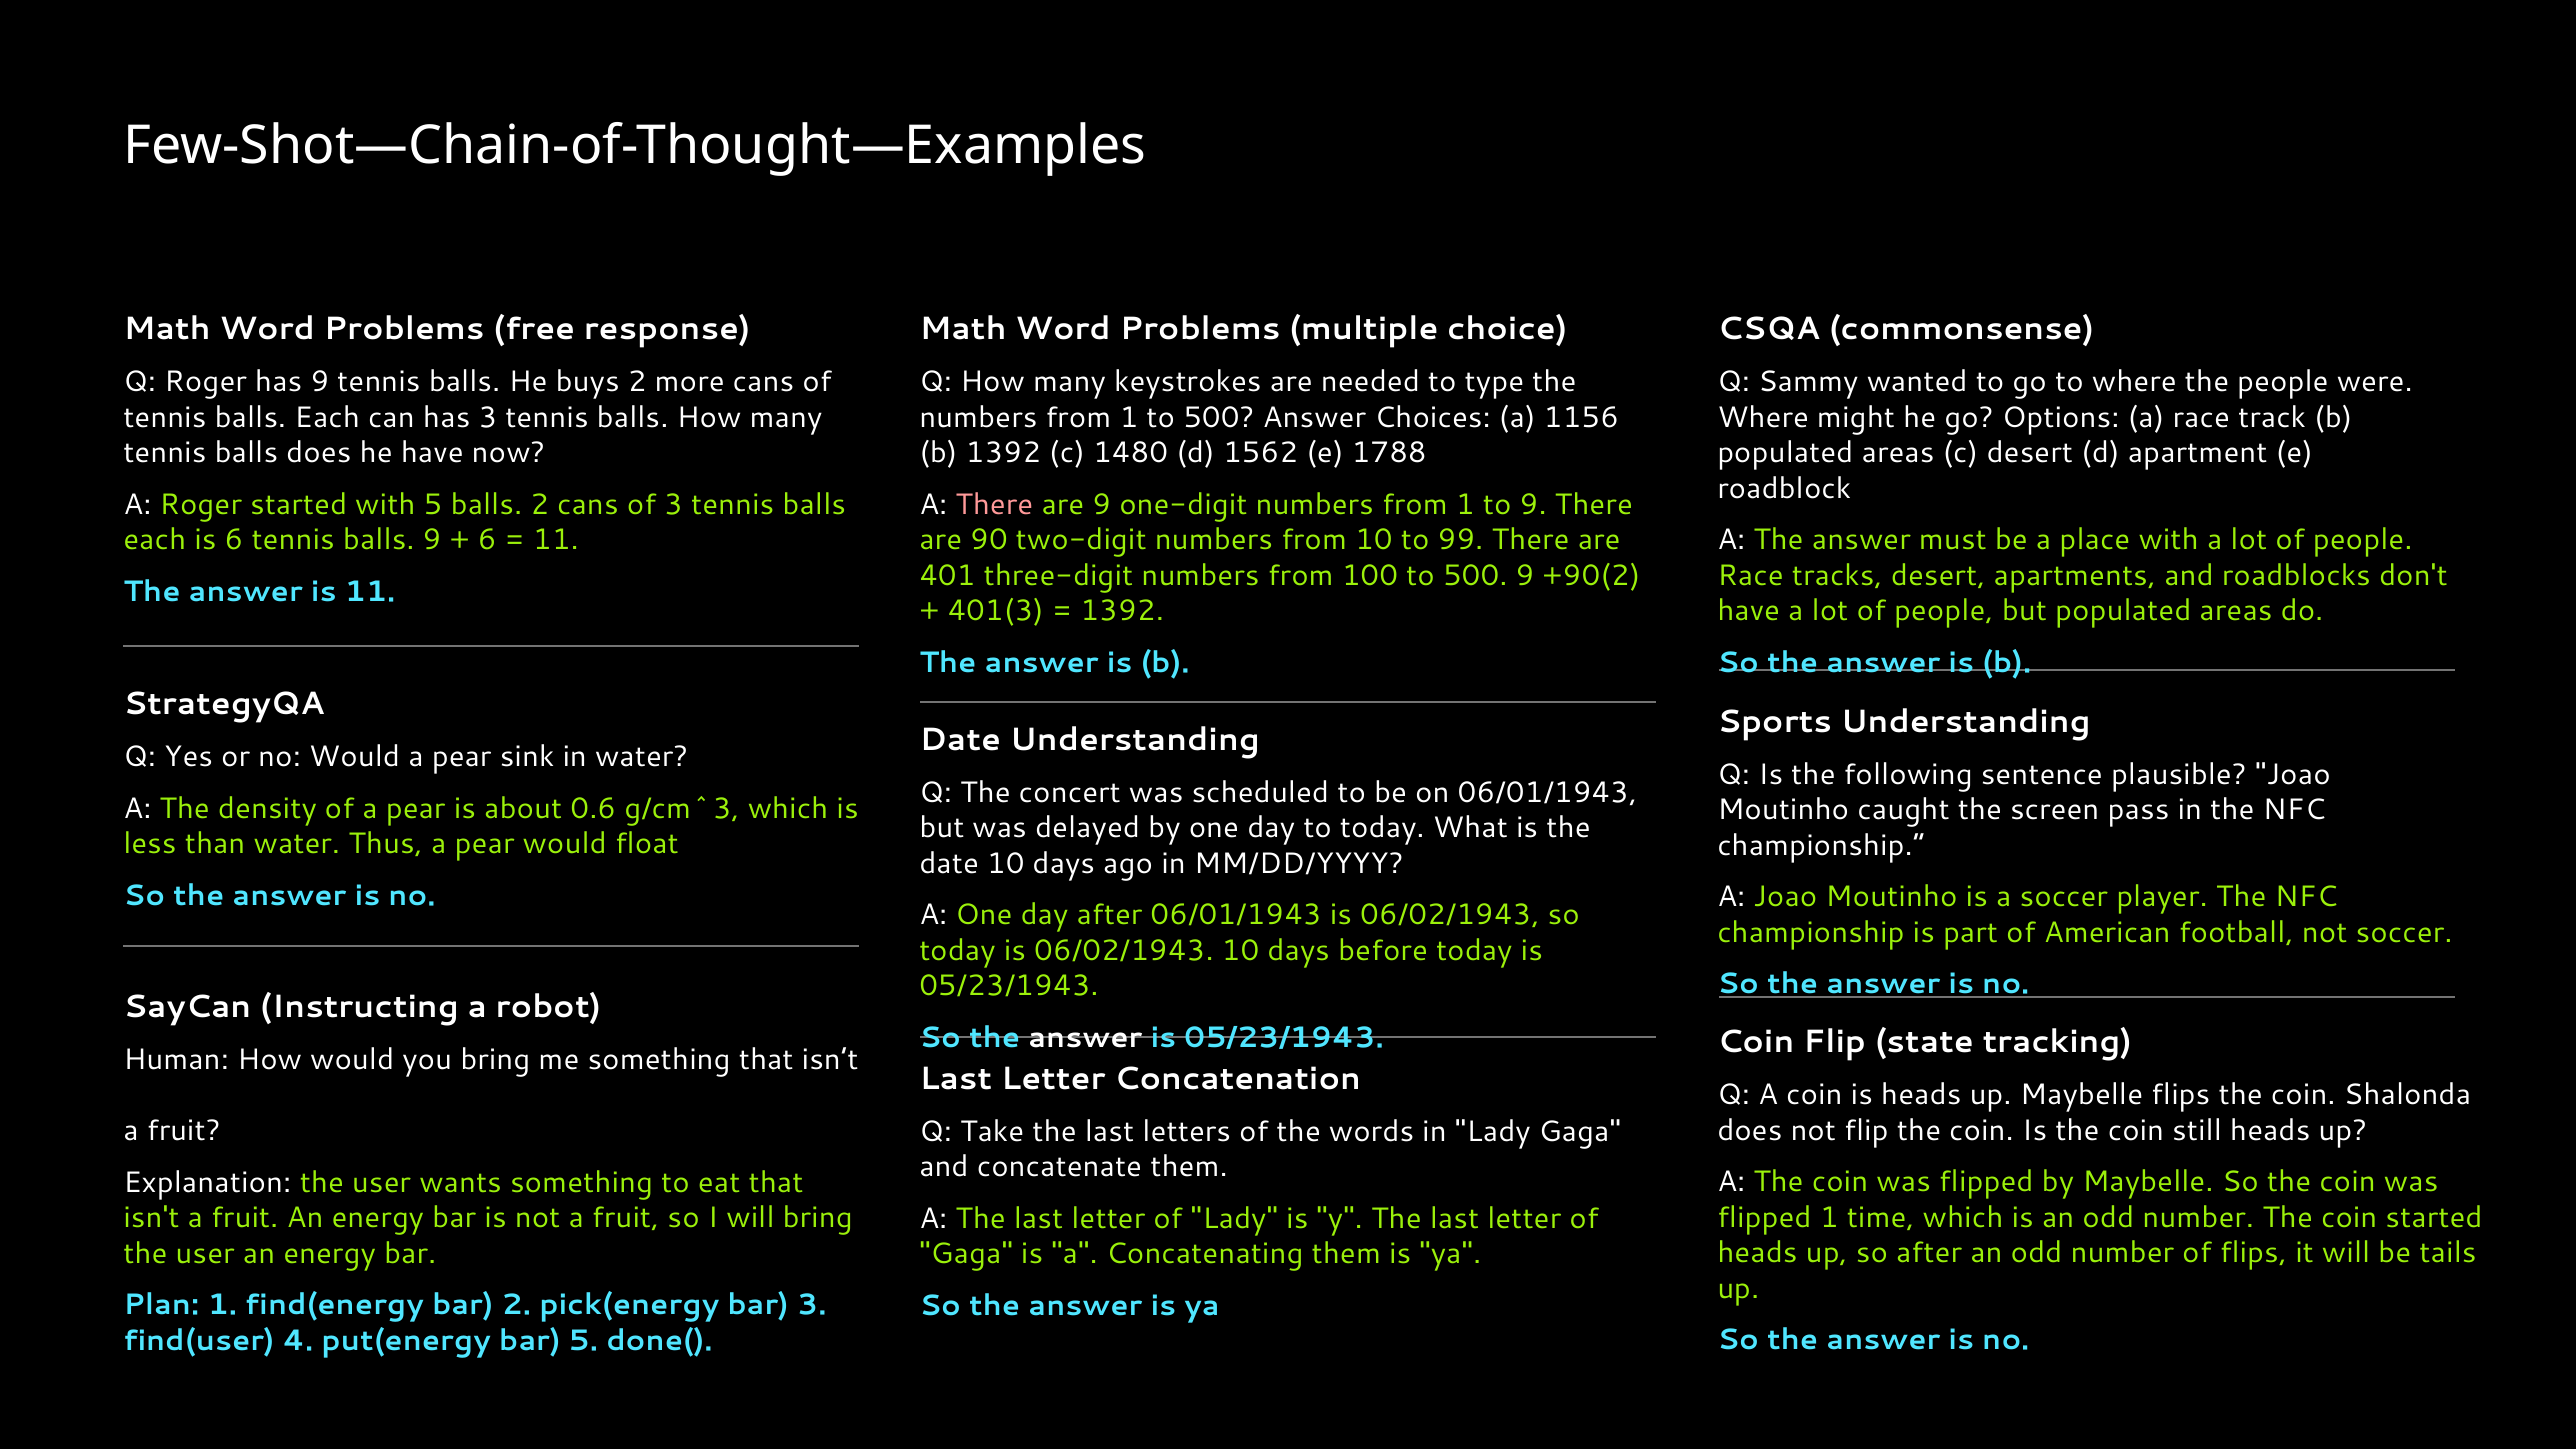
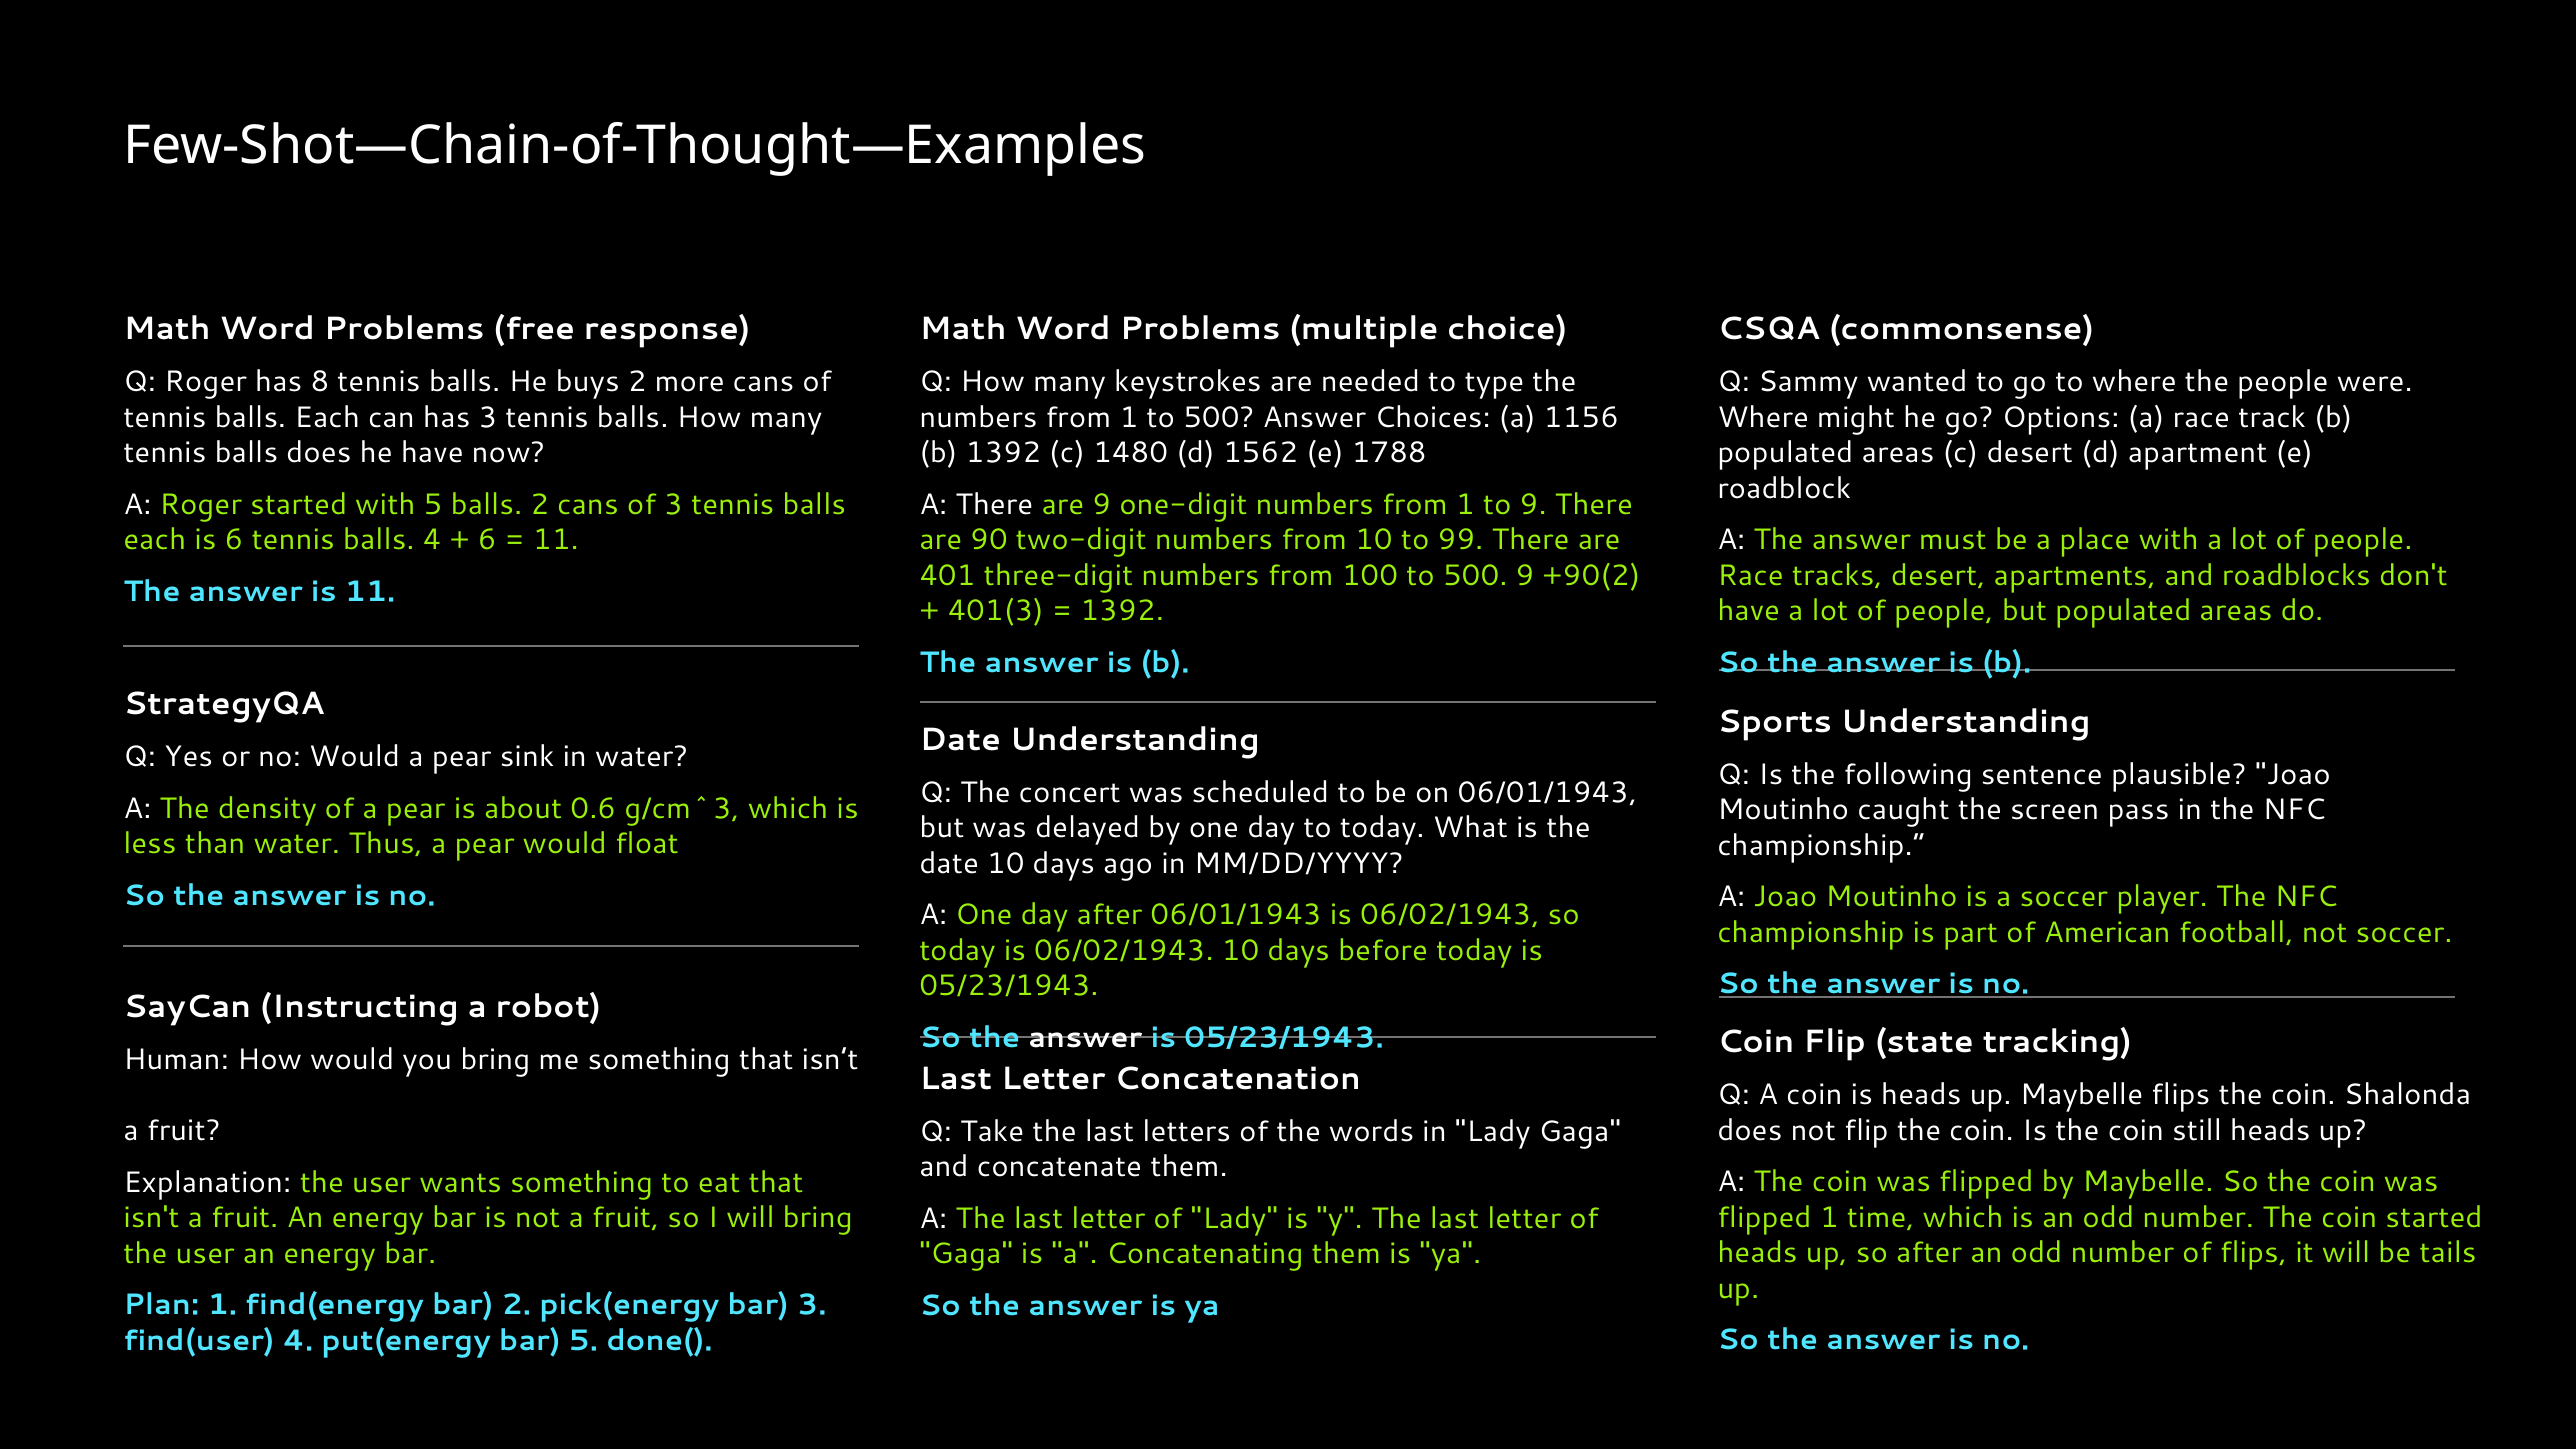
has 9: 9 -> 8
There at (994, 505) colour: pink -> white
balls 9: 9 -> 4
